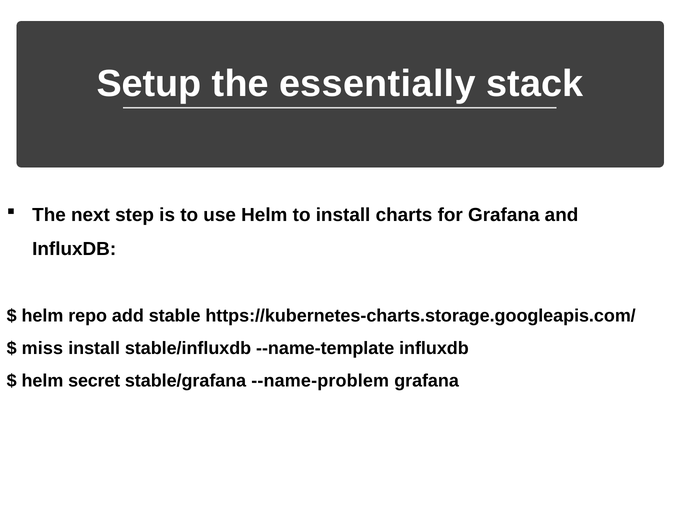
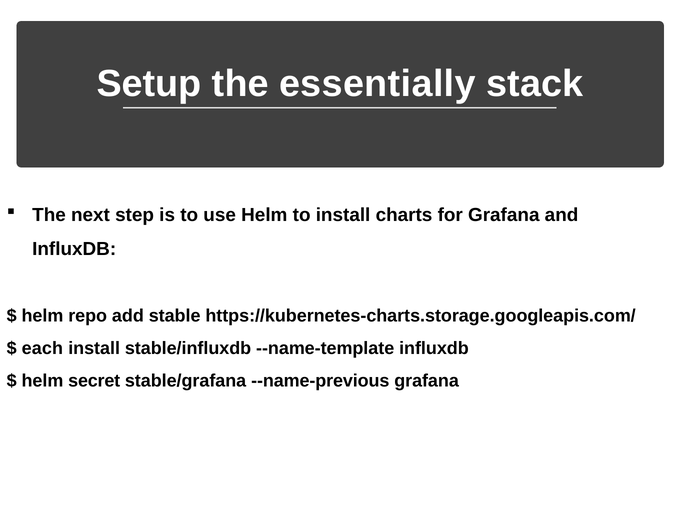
miss: miss -> each
--name-problem: --name-problem -> --name-previous
